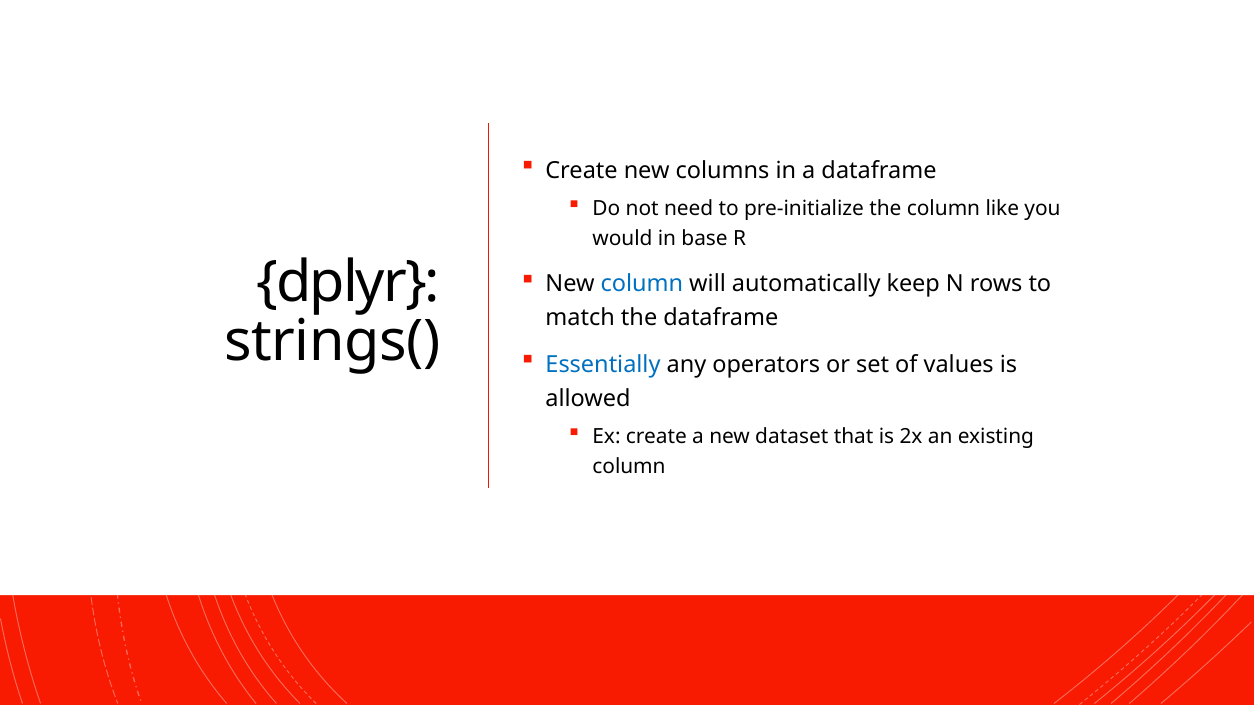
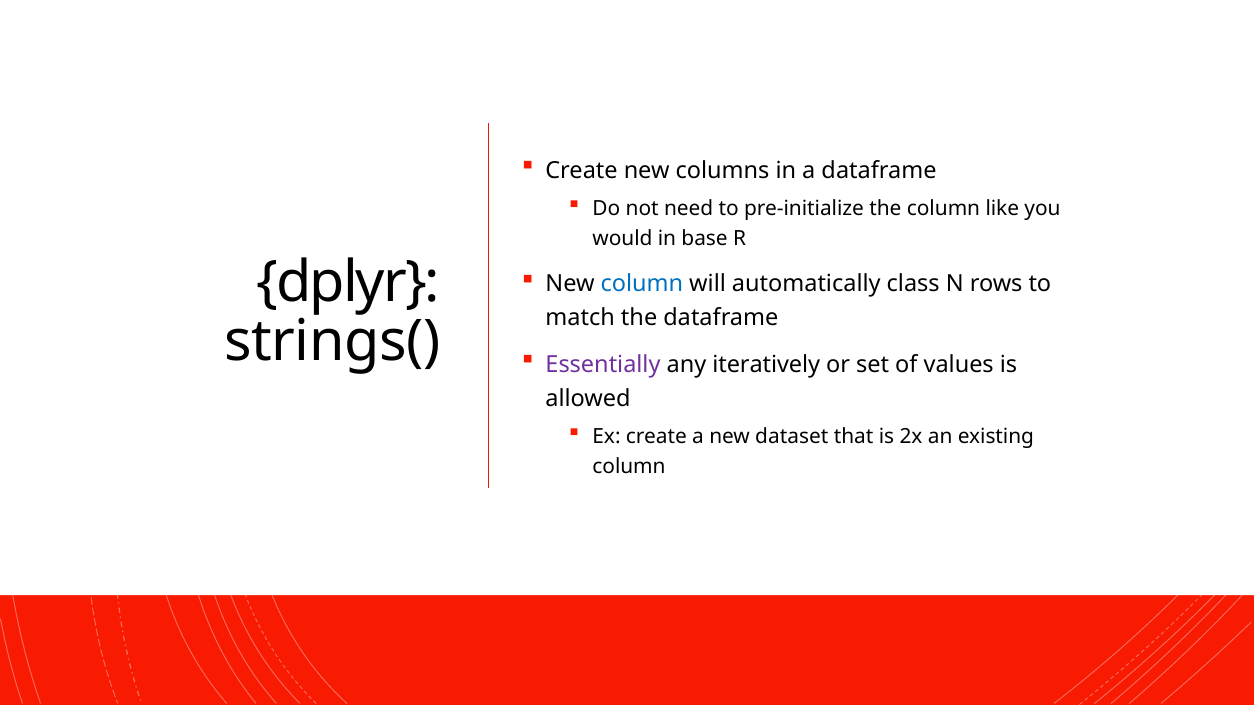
keep: keep -> class
Essentially colour: blue -> purple
operators: operators -> iteratively
